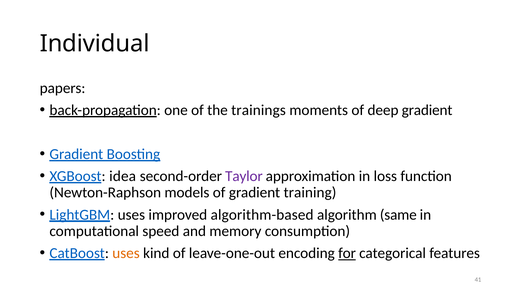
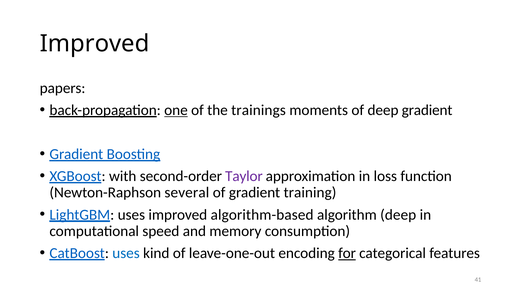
Individual at (95, 44): Individual -> Improved
one underline: none -> present
idea: idea -> with
models: models -> several
algorithm same: same -> deep
uses at (126, 253) colour: orange -> blue
